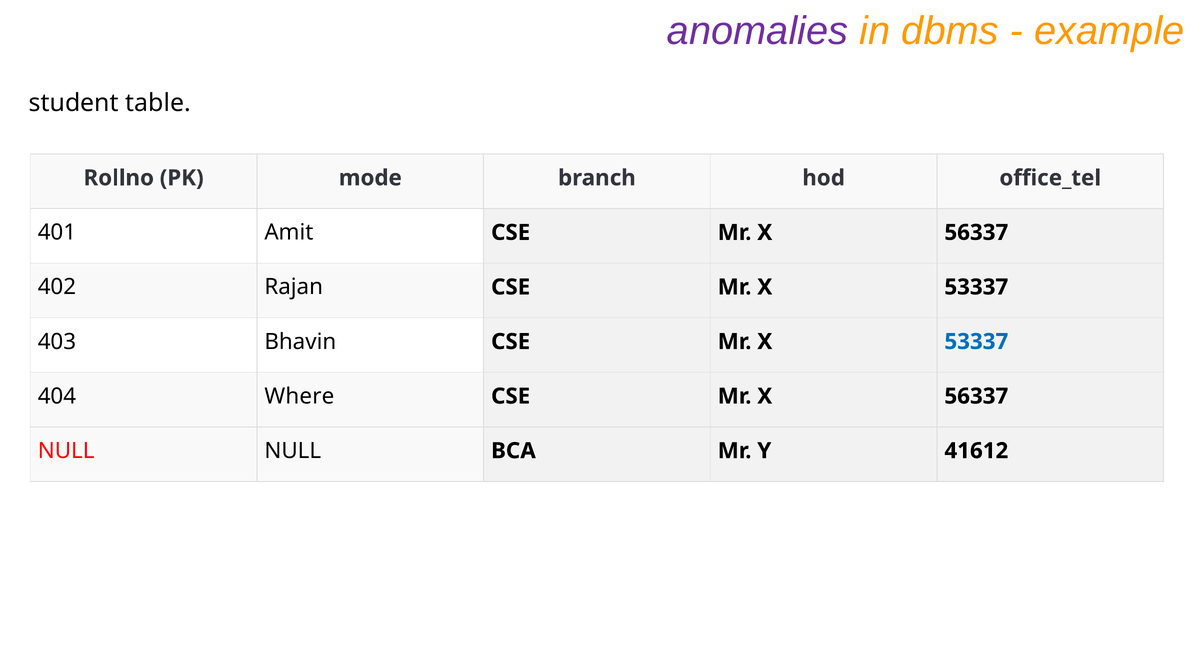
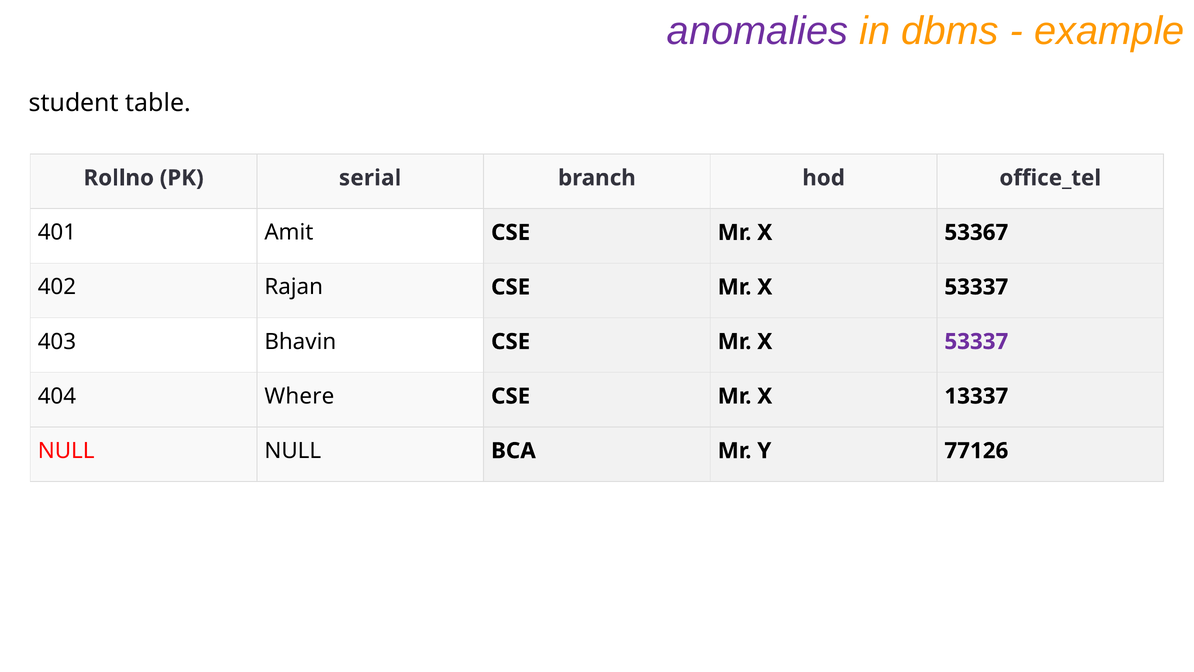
mode: mode -> serial
56337 at (976, 232): 56337 -> 53367
53337 at (976, 341) colour: blue -> purple
56337 at (976, 396): 56337 -> 13337
41612: 41612 -> 77126
